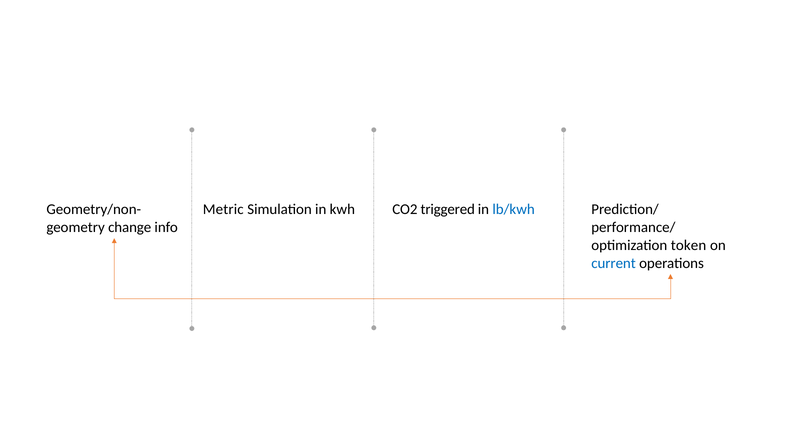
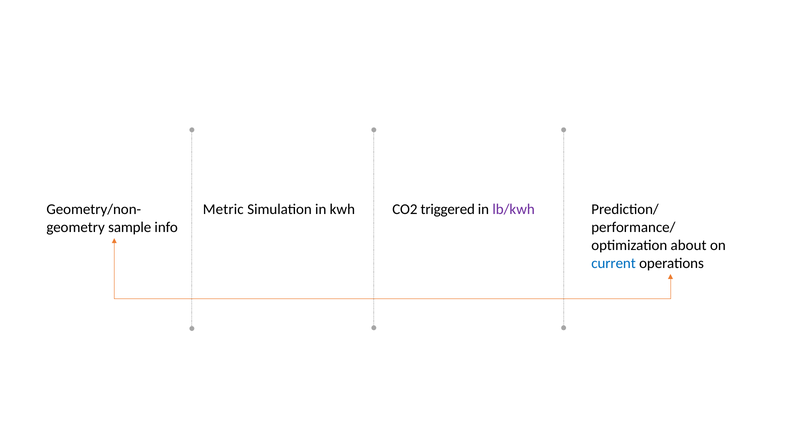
lb/kwh colour: blue -> purple
change: change -> sample
token: token -> about
